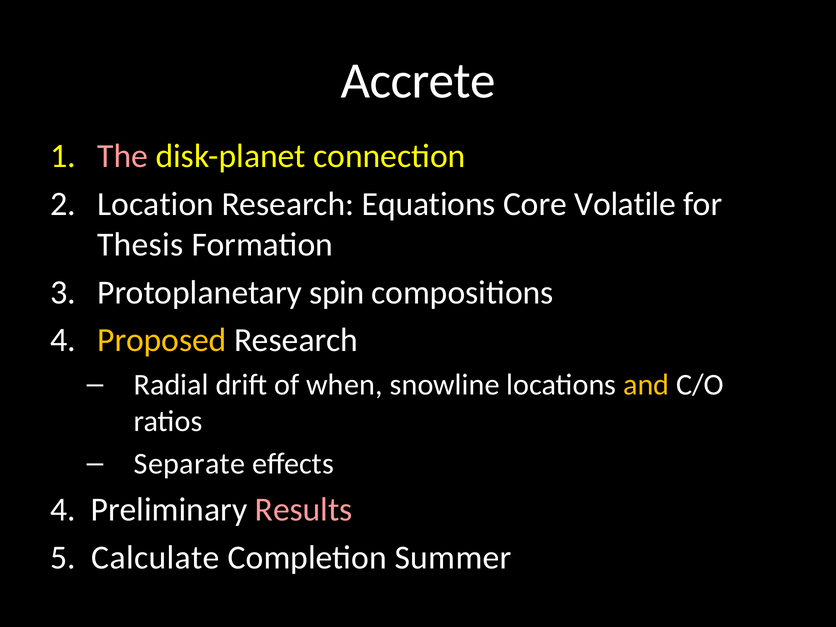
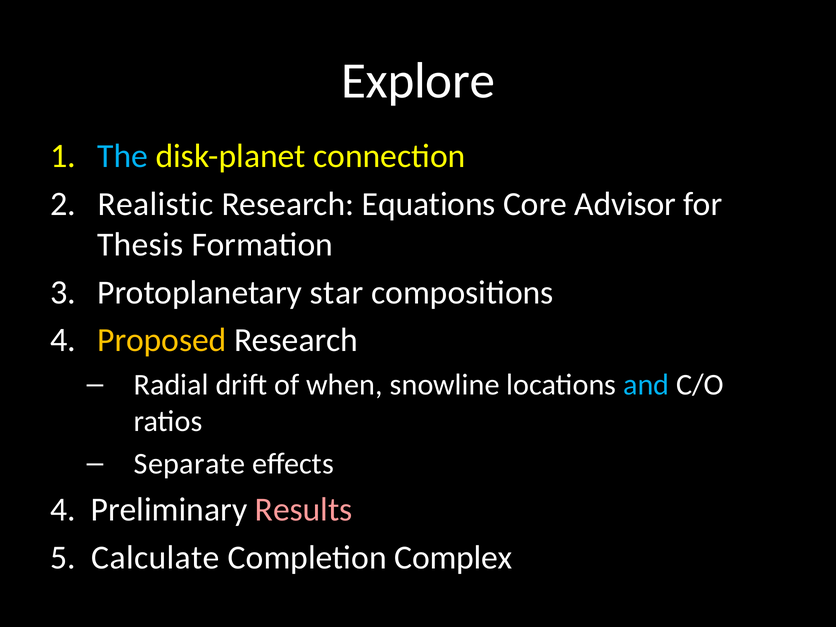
Accrete: Accrete -> Explore
The colour: pink -> light blue
Location: Location -> Realistic
Volatile: Volatile -> Advisor
spin: spin -> star
and colour: yellow -> light blue
Summer: Summer -> Complex
